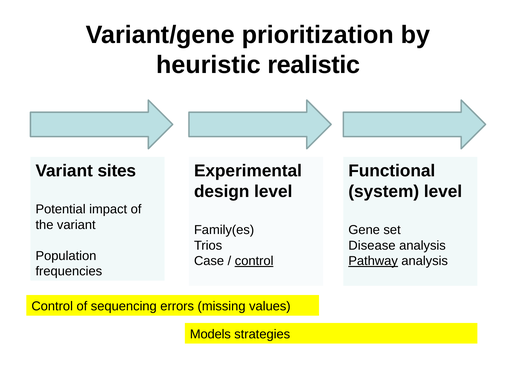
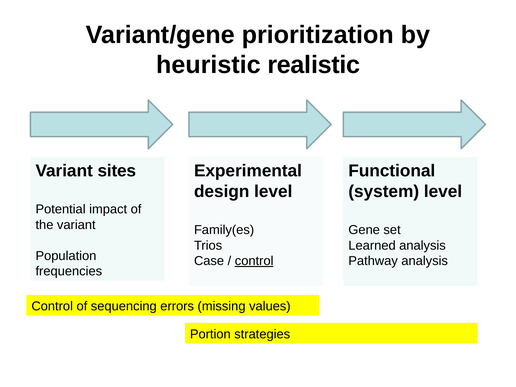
Disease: Disease -> Learned
Pathway underline: present -> none
Models: Models -> Portion
